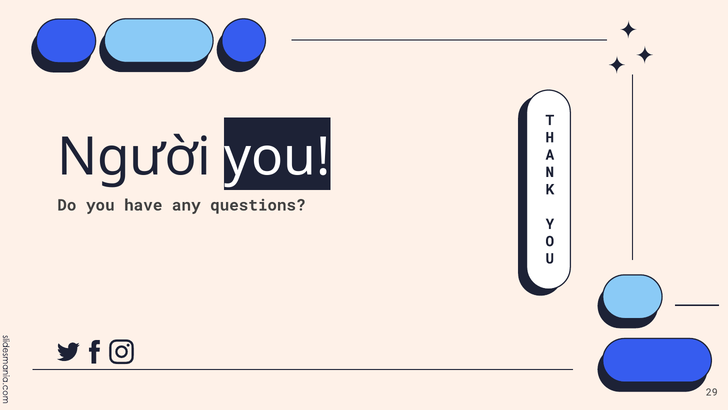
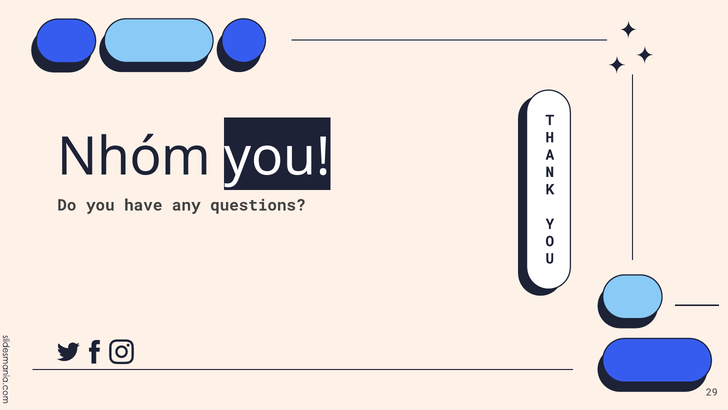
Người: Người -> Nhóm
